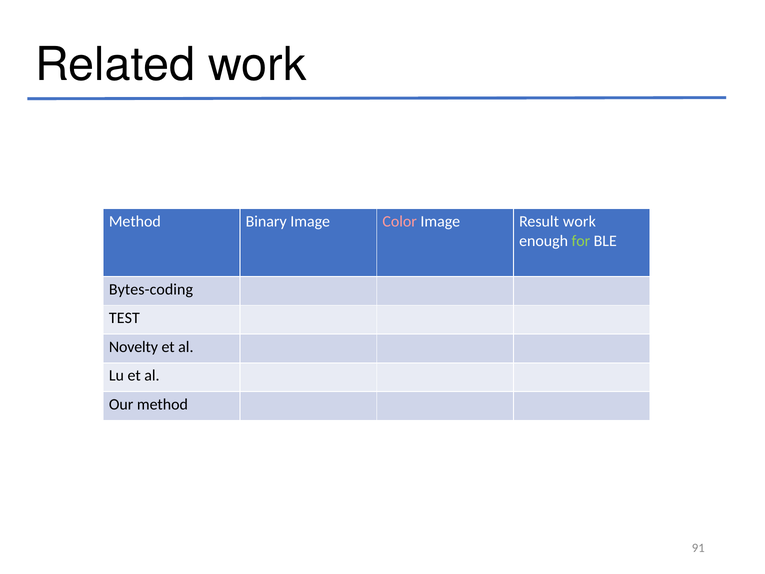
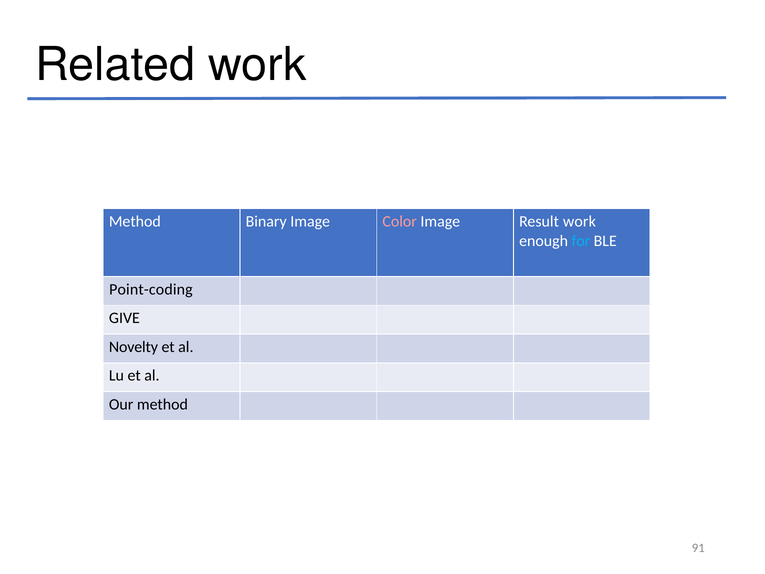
for colour: light green -> light blue
Bytes-coding: Bytes-coding -> Point-coding
TEST: TEST -> GIVE
